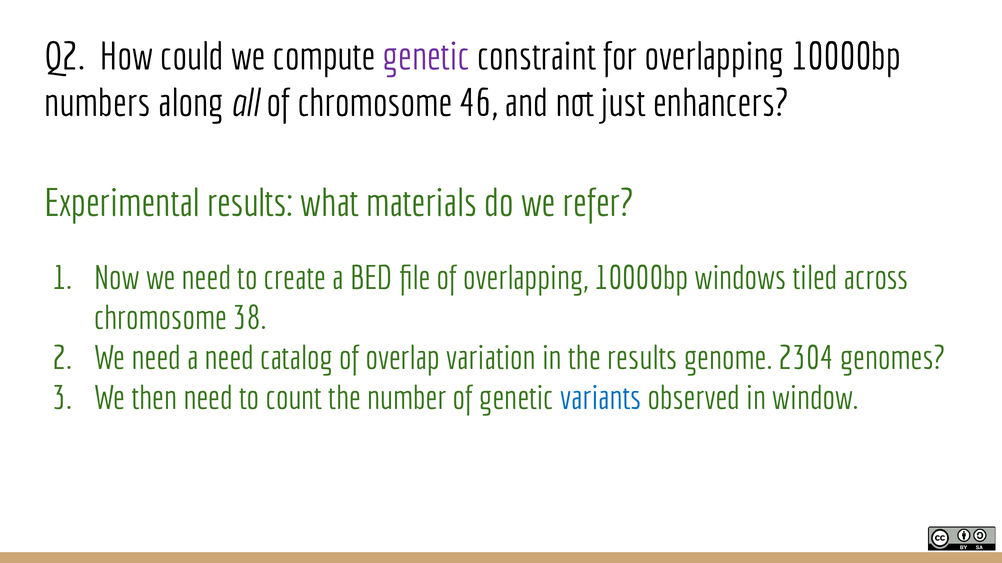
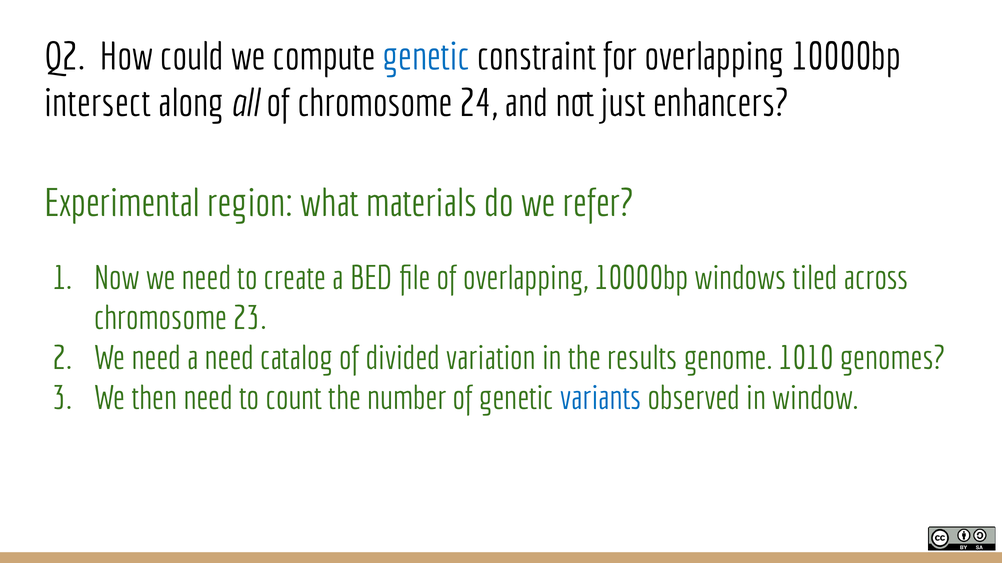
genetic at (426, 57) colour: purple -> blue
numbers: numbers -> intersect
46: 46 -> 24
Experimental results: results -> region
38: 38 -> 23
overlap: overlap -> divided
2304: 2304 -> 1010
